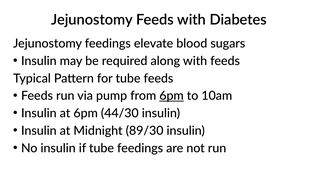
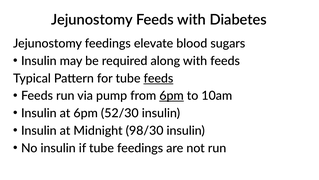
feeds at (158, 78) underline: none -> present
44/30: 44/30 -> 52/30
89/30: 89/30 -> 98/30
